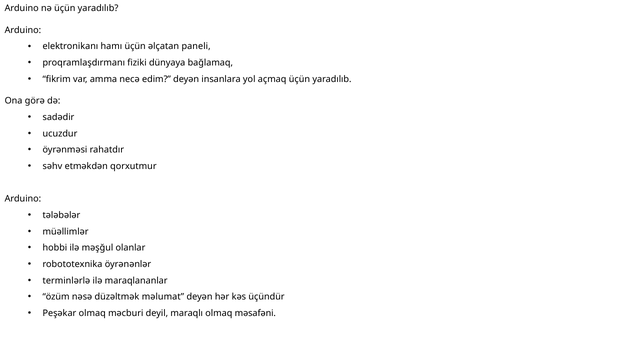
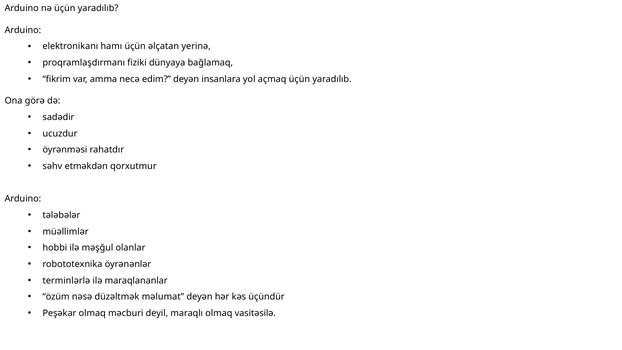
paneli: paneli -> yerinə
məsafəni: məsafəni -> vasitəsilə
